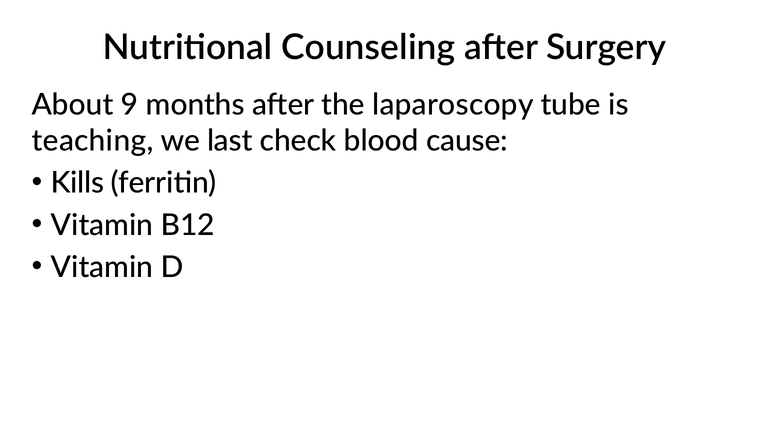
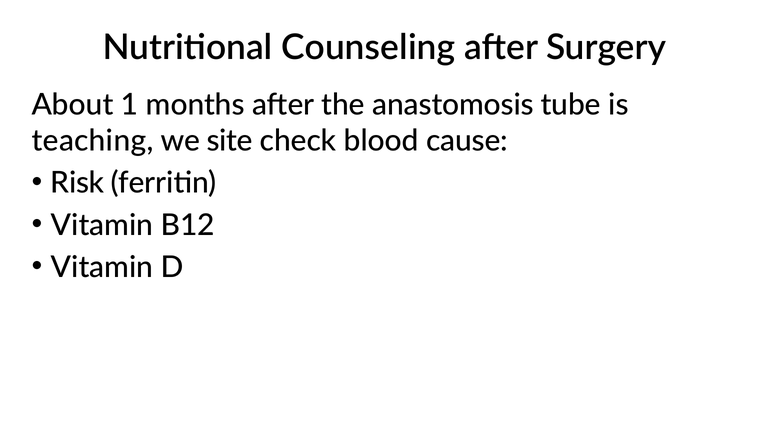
9: 9 -> 1
laparoscopy: laparoscopy -> anastomosis
last: last -> site
Kills: Kills -> Risk
